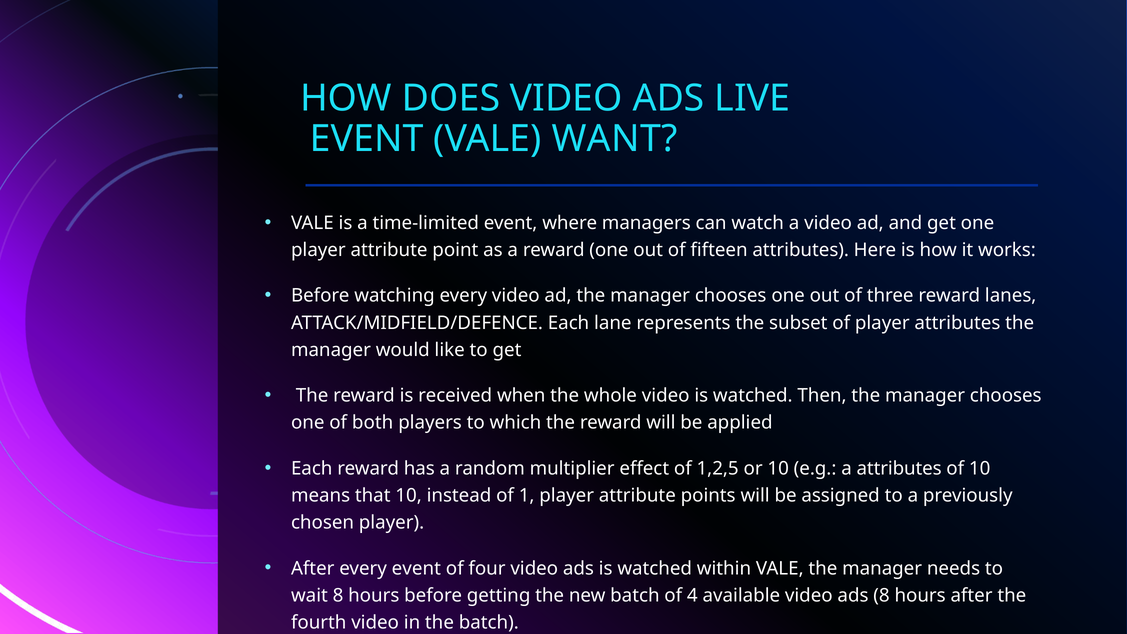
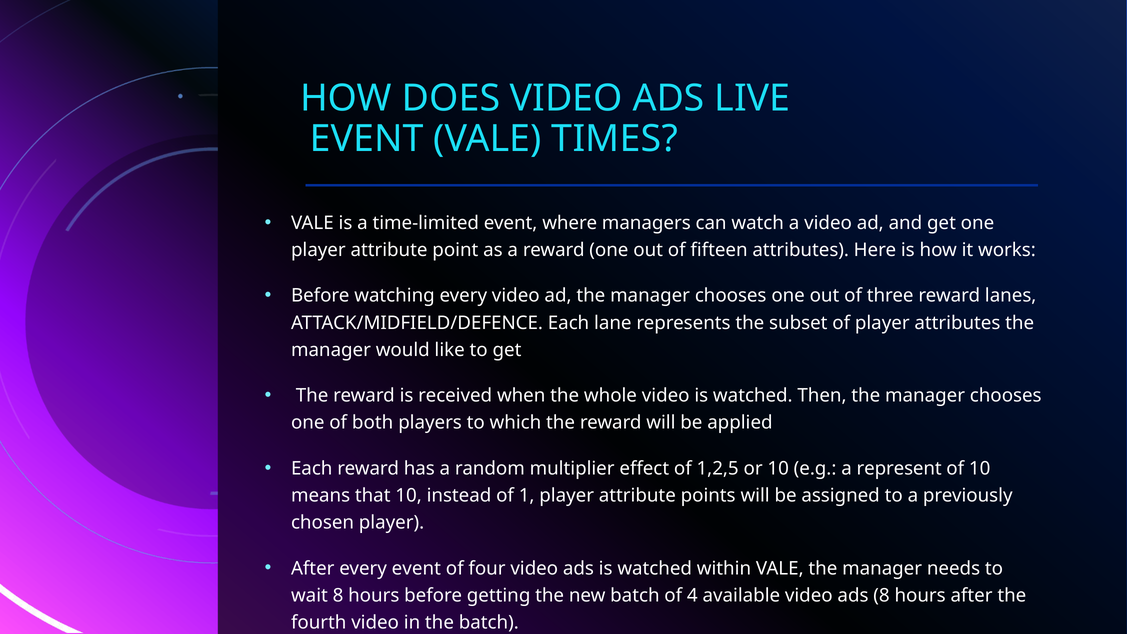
WANT: WANT -> TIMES
a attributes: attributes -> represent
